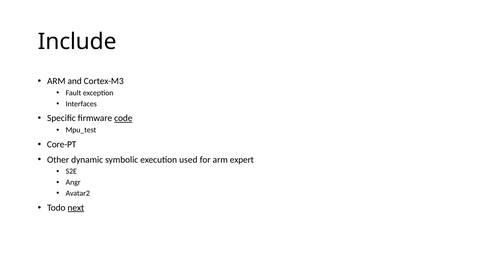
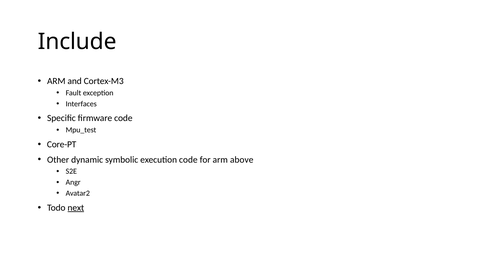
code at (123, 118) underline: present -> none
execution used: used -> code
expert: expert -> above
